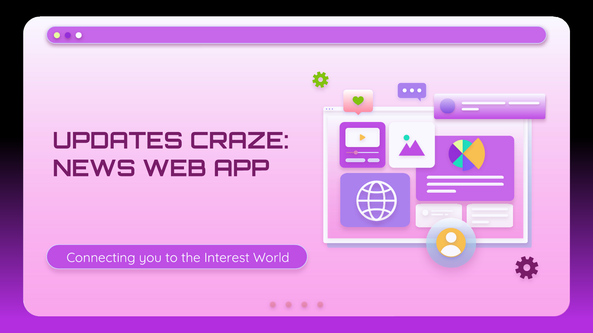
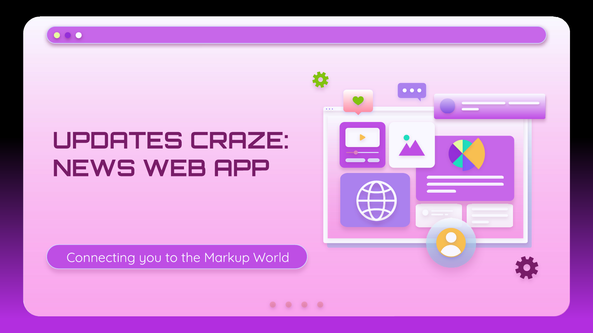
Interest: Interest -> Markup
